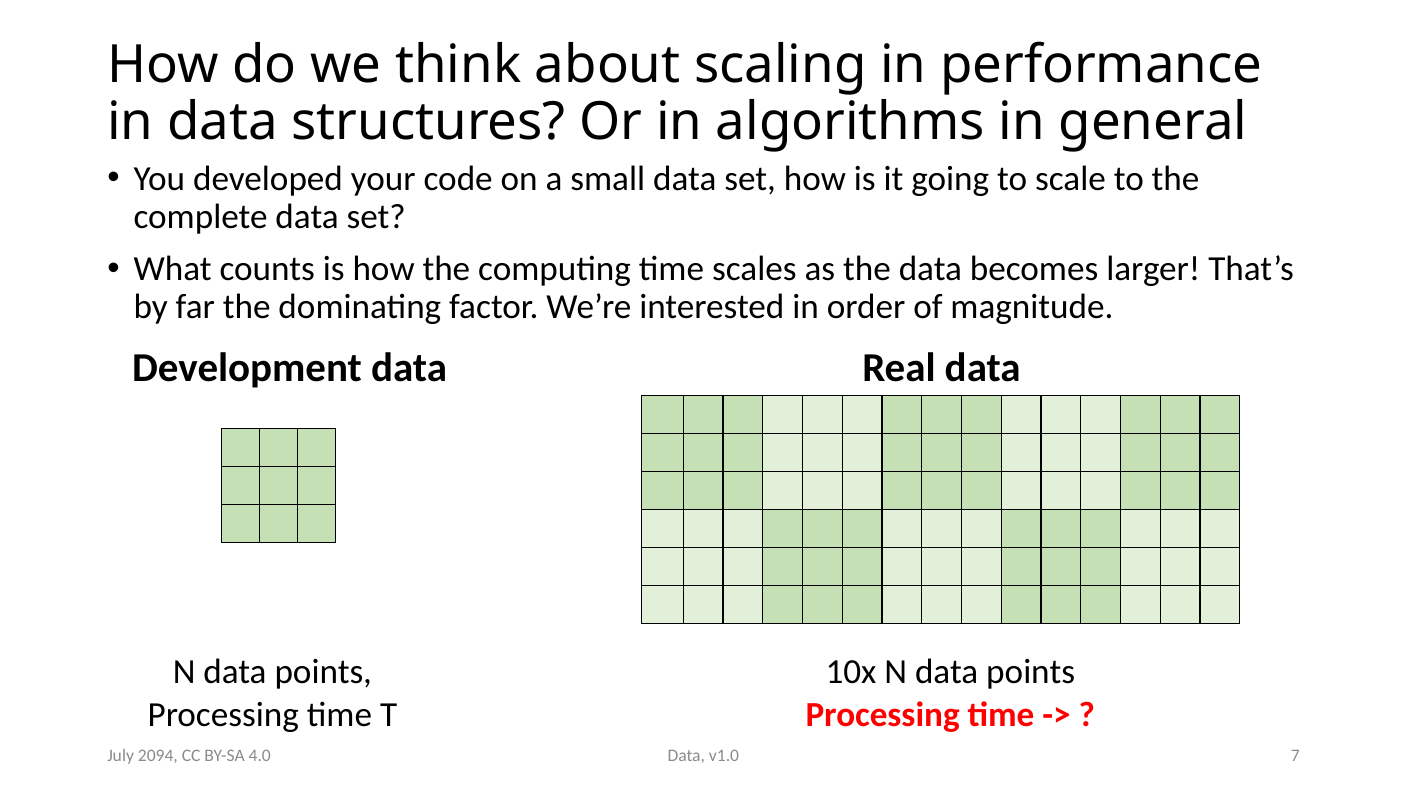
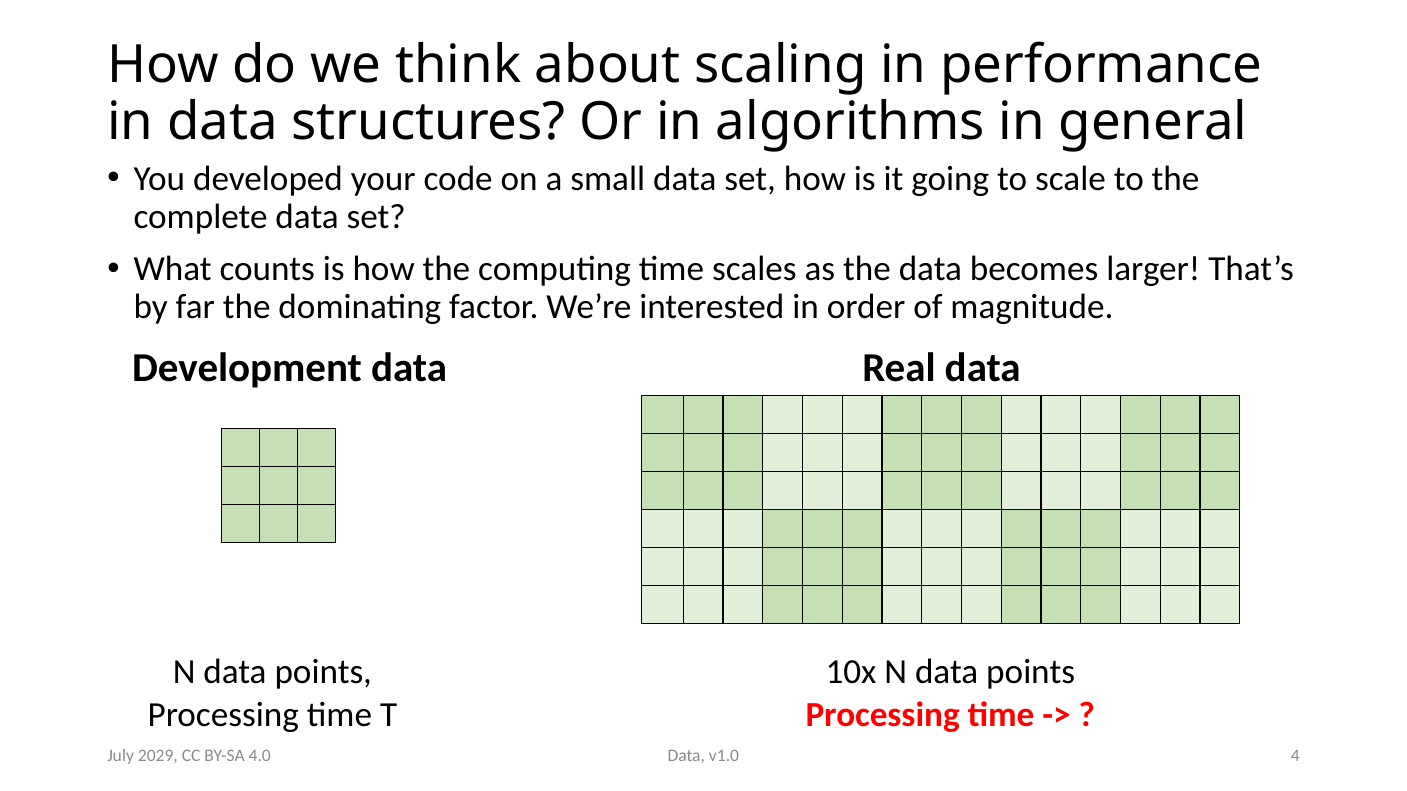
7: 7 -> 4
2094: 2094 -> 2029
